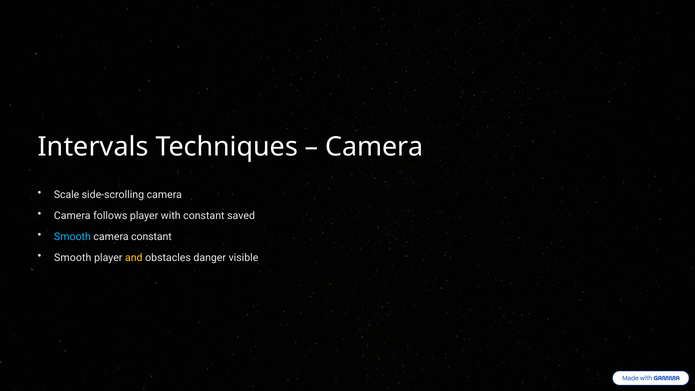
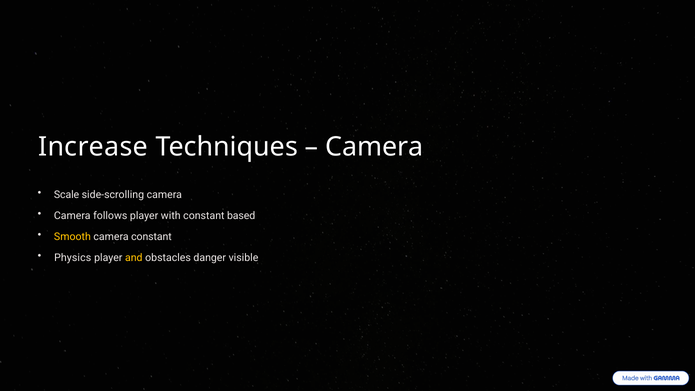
Intervals: Intervals -> Increase
saved: saved -> based
Smooth at (72, 237) colour: light blue -> yellow
Smooth at (73, 258): Smooth -> Physics
